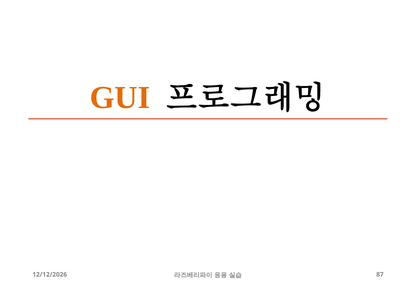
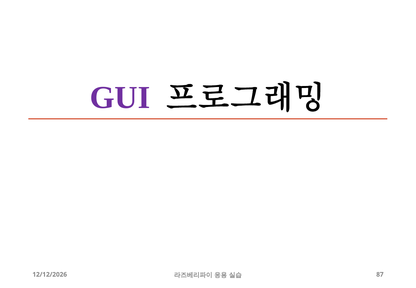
GUI colour: orange -> purple
